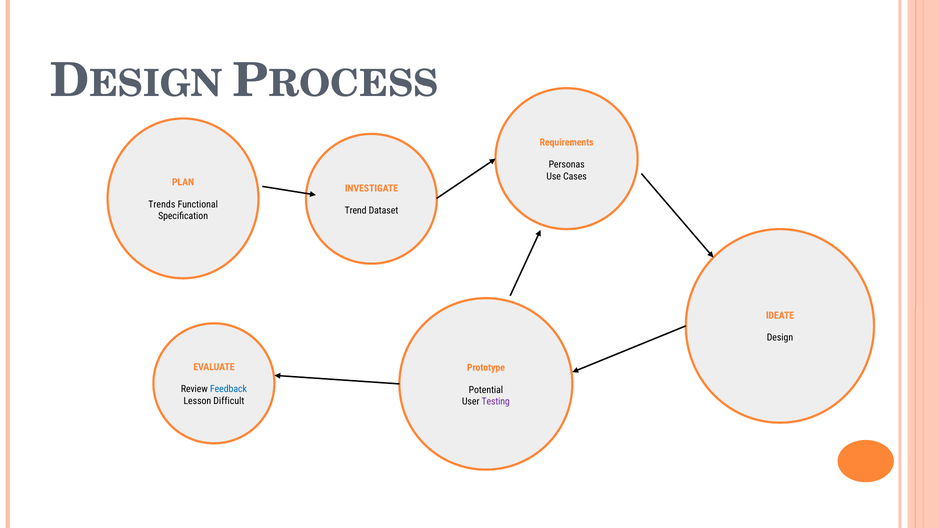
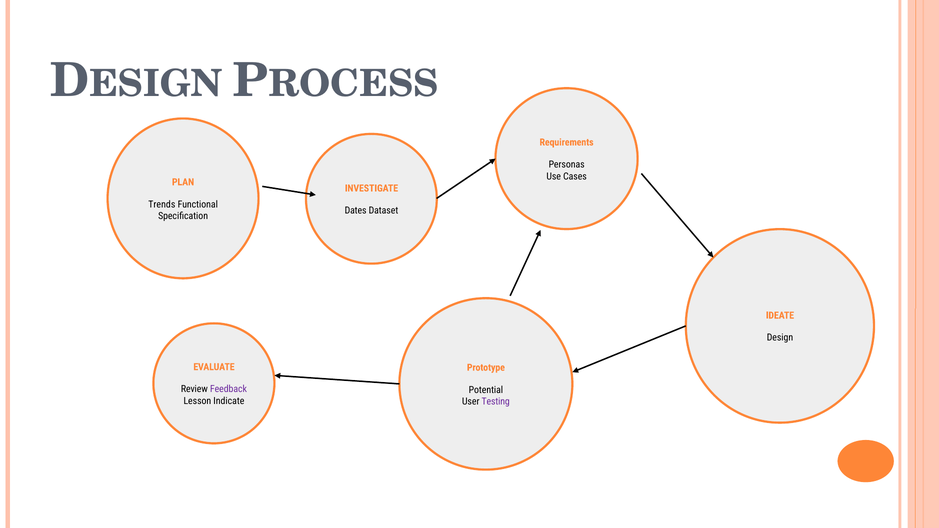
Trend: Trend -> Dates
Feedback colour: blue -> purple
Difficult: Difficult -> Indicate
